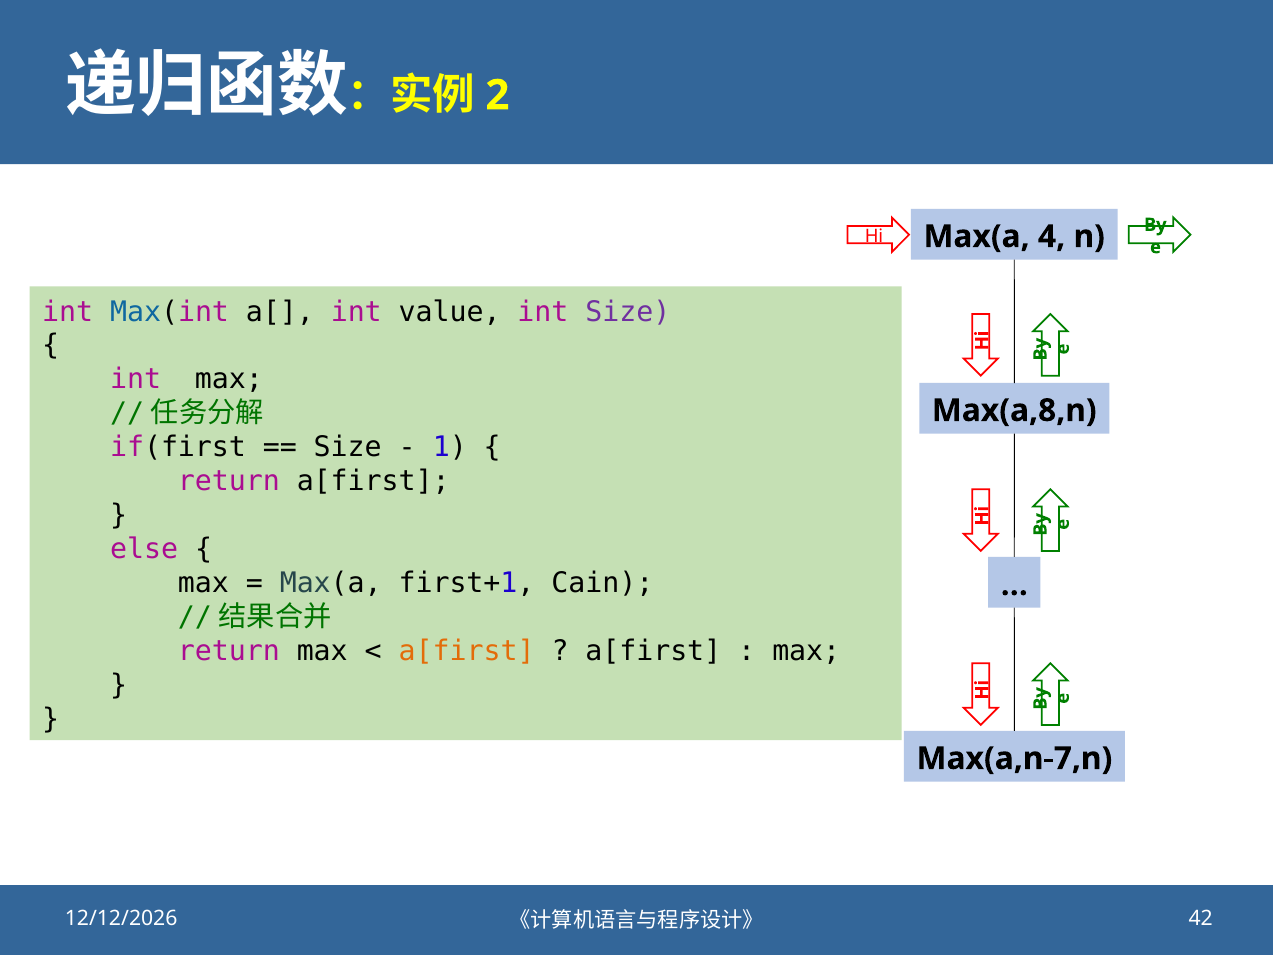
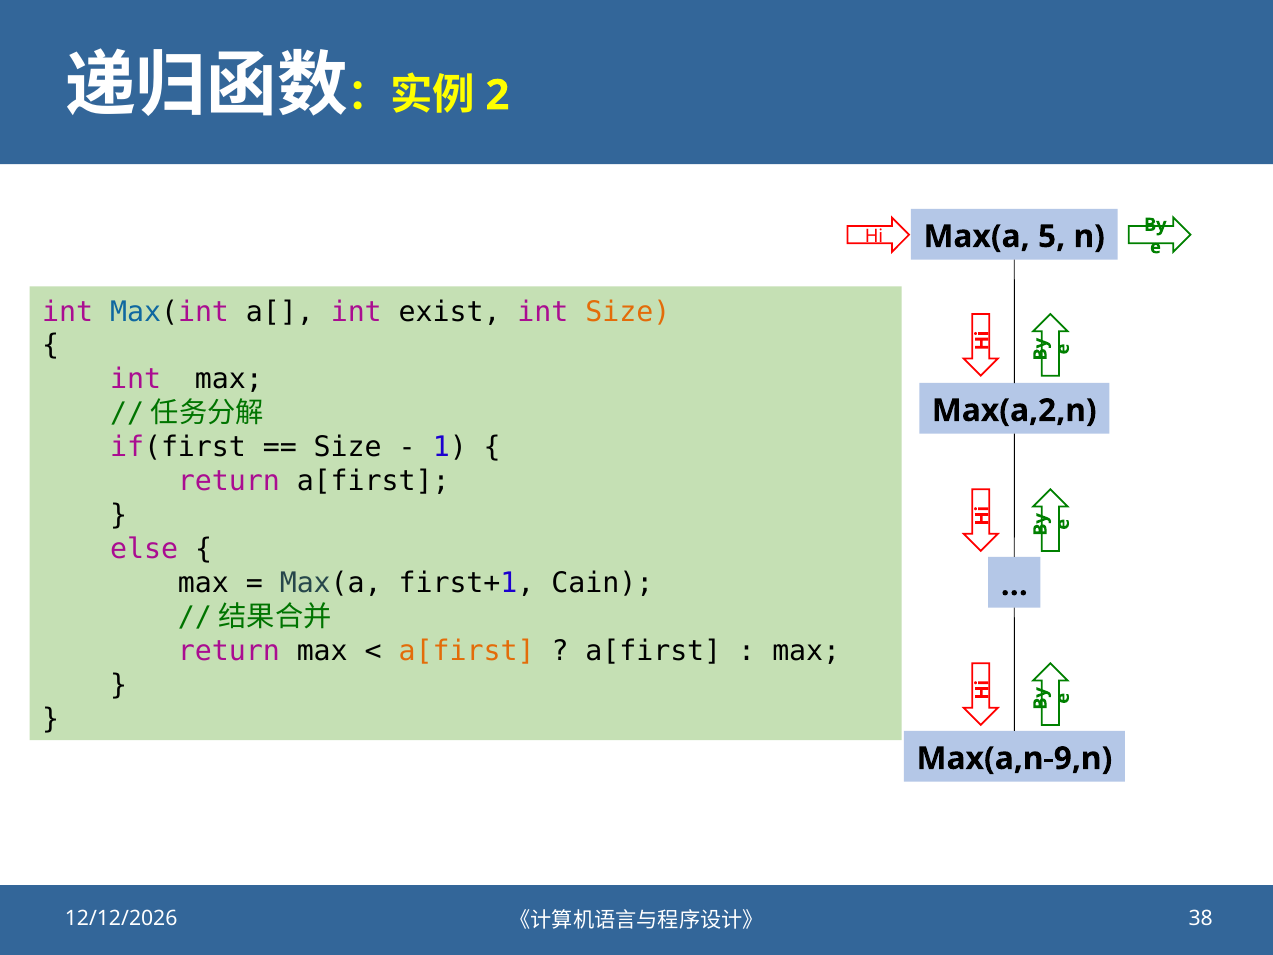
4: 4 -> 5
value: value -> exist
Size at (628, 312) colour: purple -> orange
Max(a,8,n: Max(a,8,n -> Max(a,2,n
Max(a,n-7,n: Max(a,n-7,n -> Max(a,n-9,n
42: 42 -> 38
